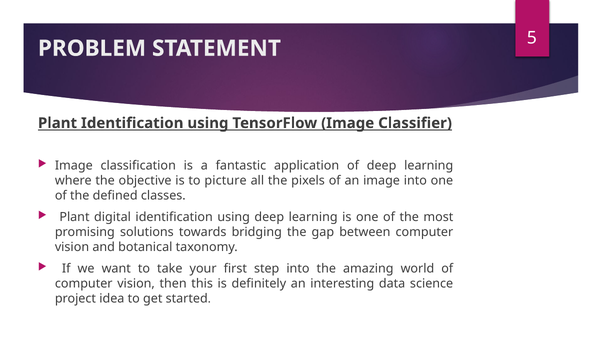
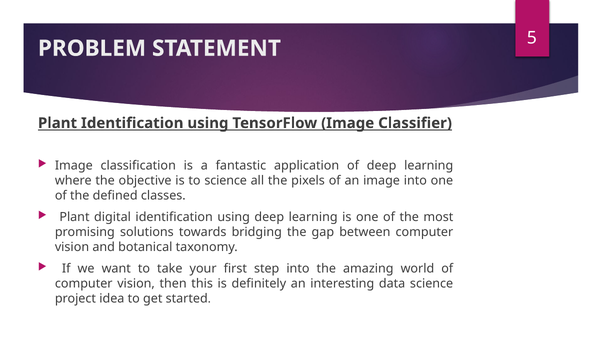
to picture: picture -> science
